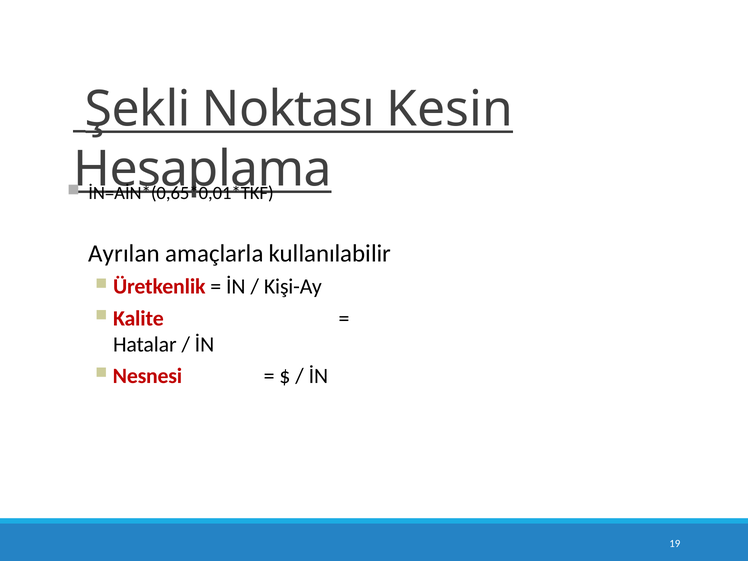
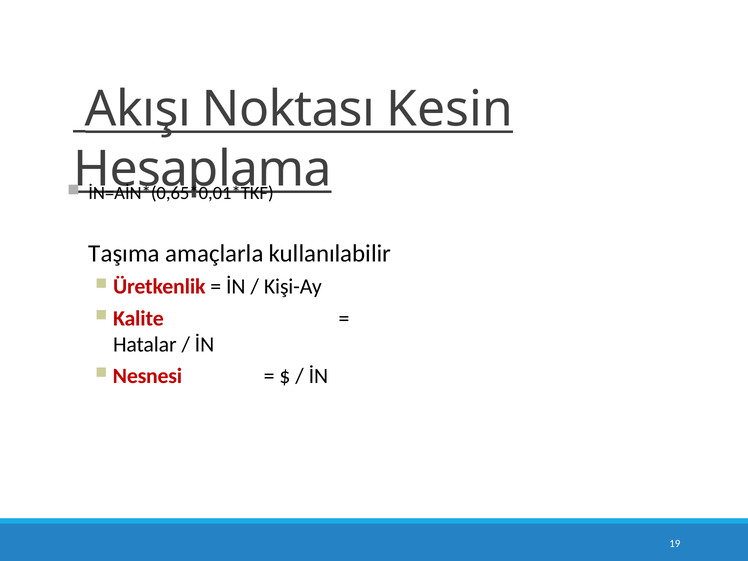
Şekli: Şekli -> Akışı
Ayrılan: Ayrılan -> Taşıma
